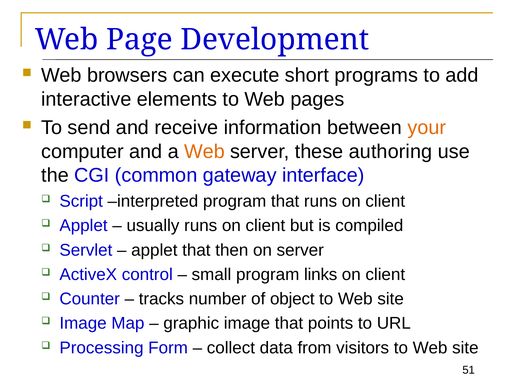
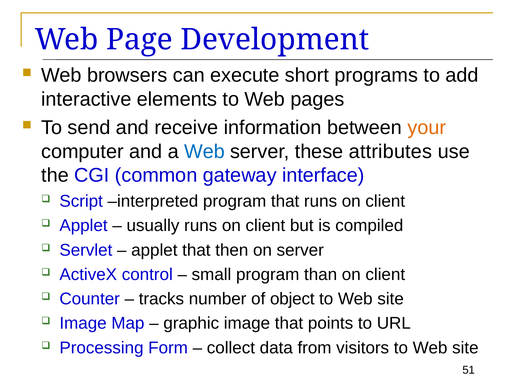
Web at (204, 151) colour: orange -> blue
authoring: authoring -> attributes
links: links -> than
